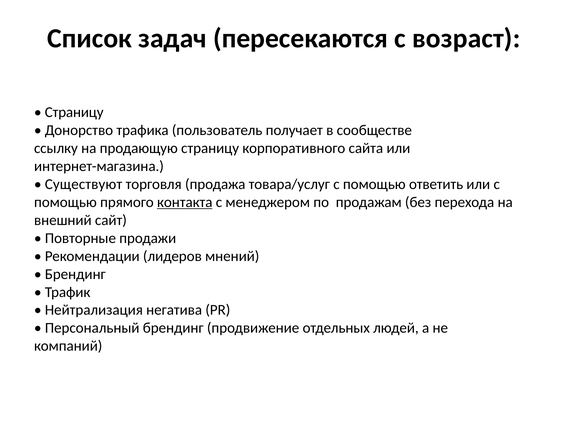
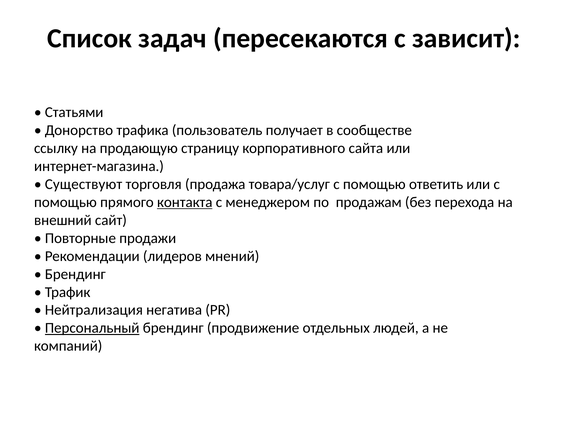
возраст: возраст -> зависит
Страницу at (74, 112): Страницу -> Статьями
Персональный underline: none -> present
